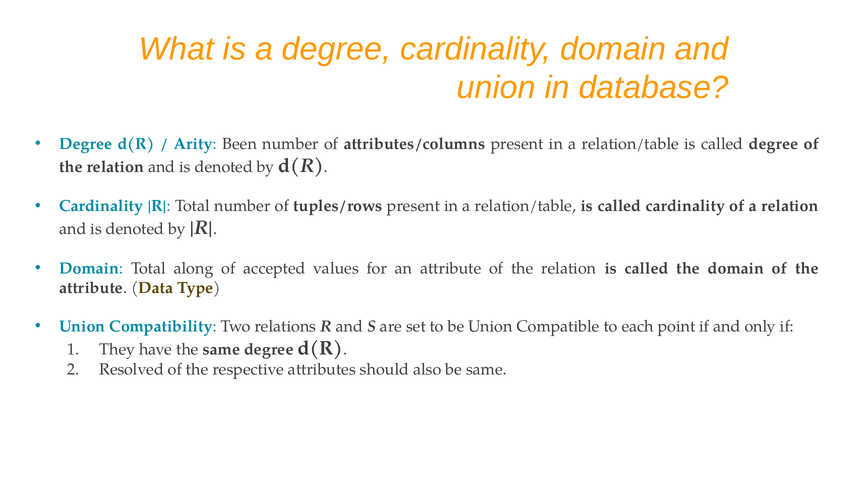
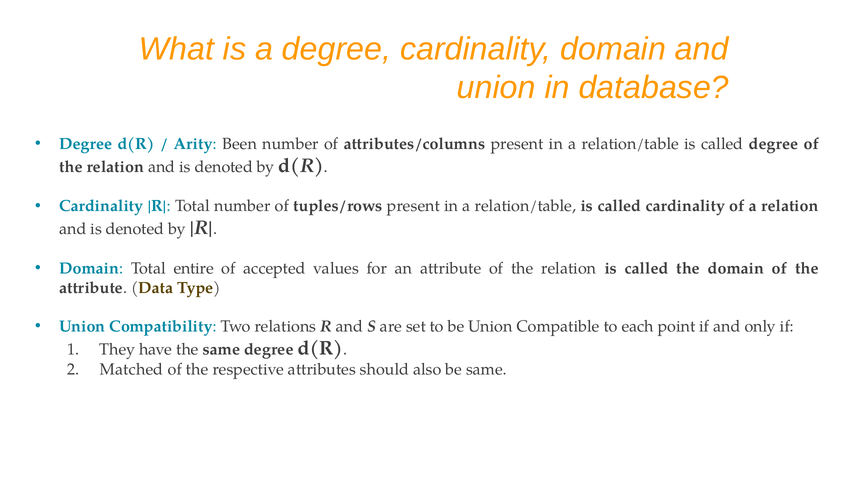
along: along -> entire
Resolved: Resolved -> Matched
